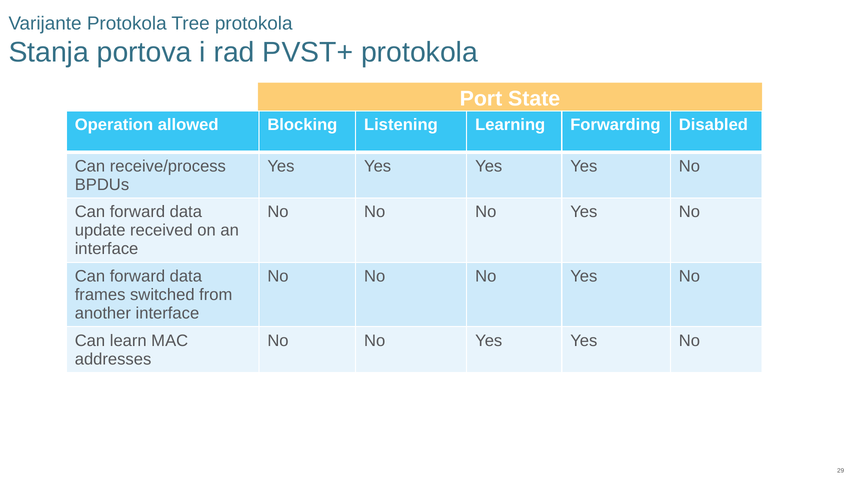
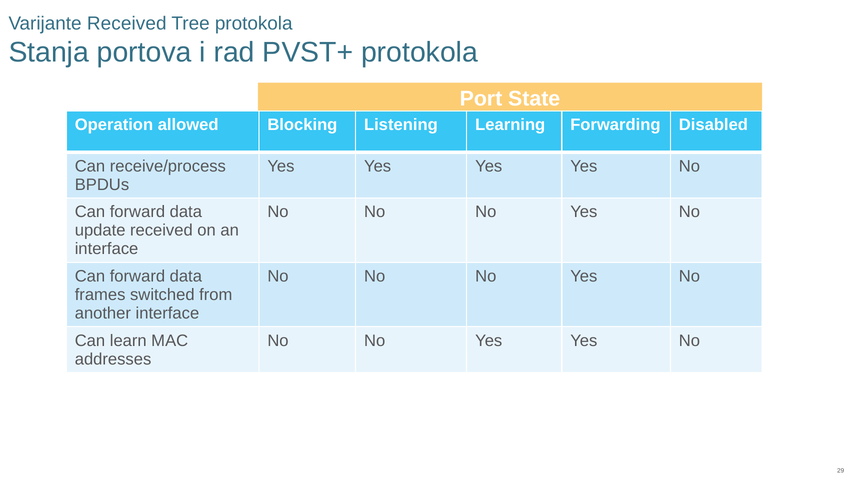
Varijante Protokola: Protokola -> Received
